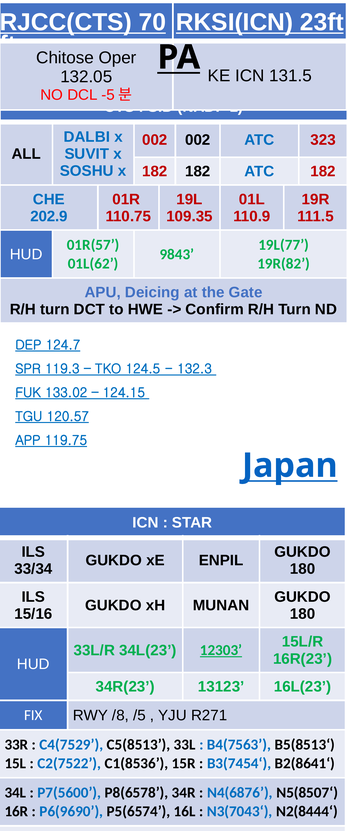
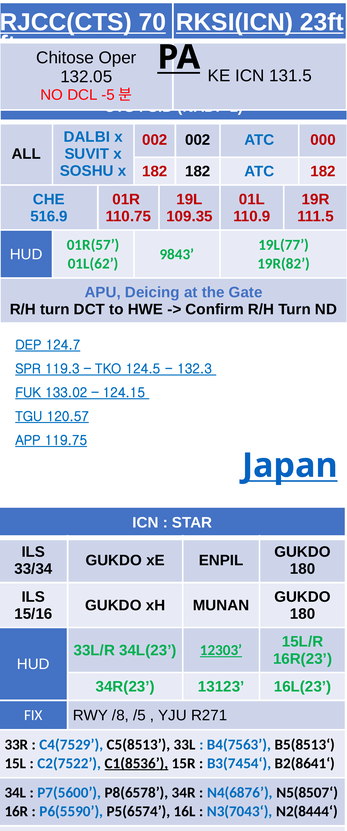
323: 323 -> 000
202.9: 202.9 -> 516.9
C1(8536 underline: none -> present
P6(9690: P6(9690 -> P6(5590
